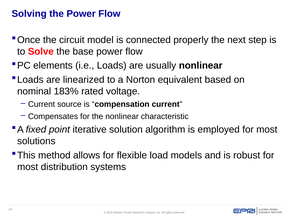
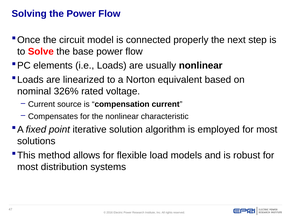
183%: 183% -> 326%
